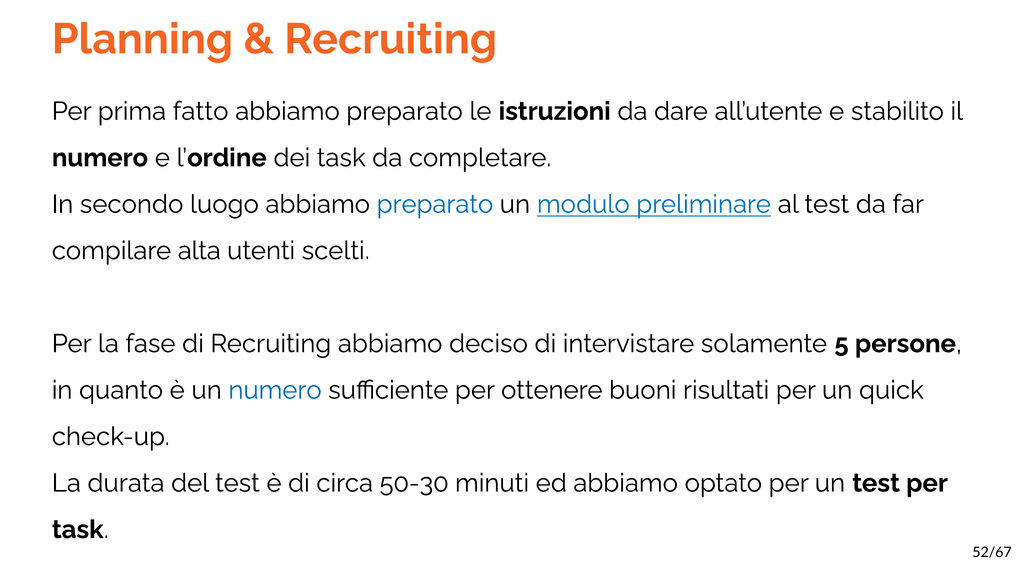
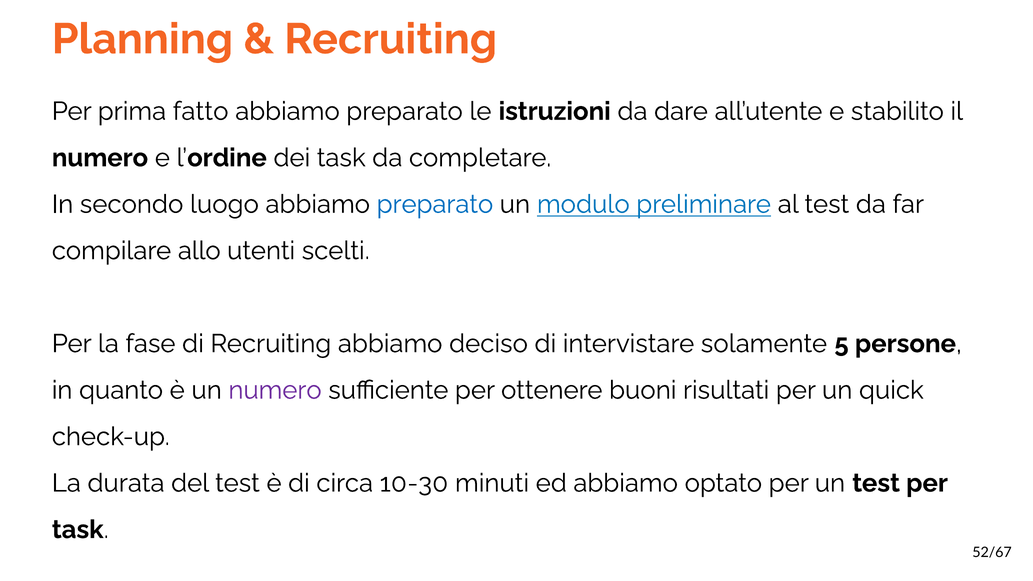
alta: alta -> allo
numero at (275, 390) colour: blue -> purple
50-30: 50-30 -> 10-30
